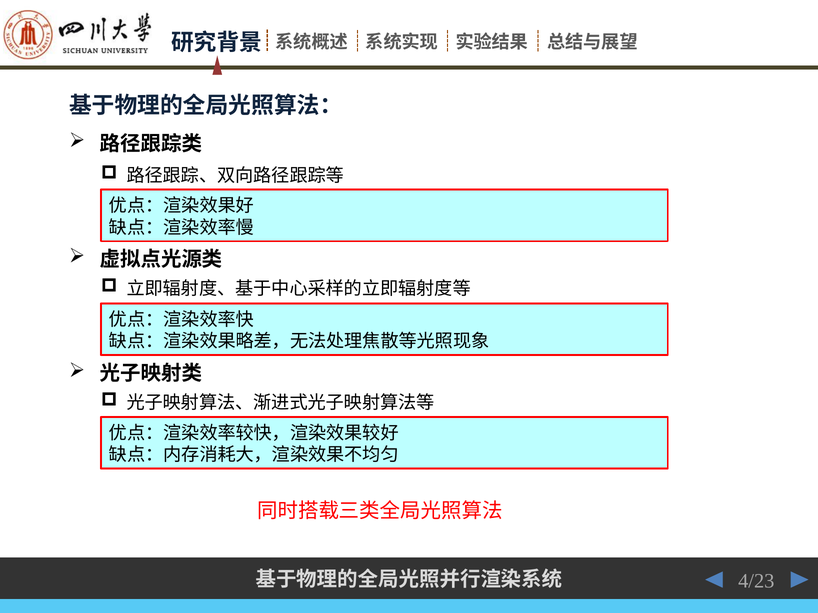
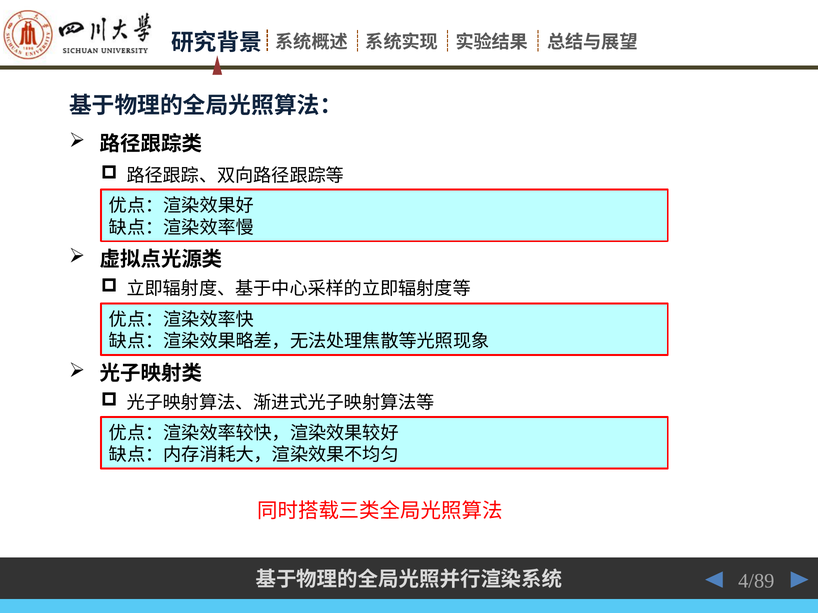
4/23: 4/23 -> 4/89
